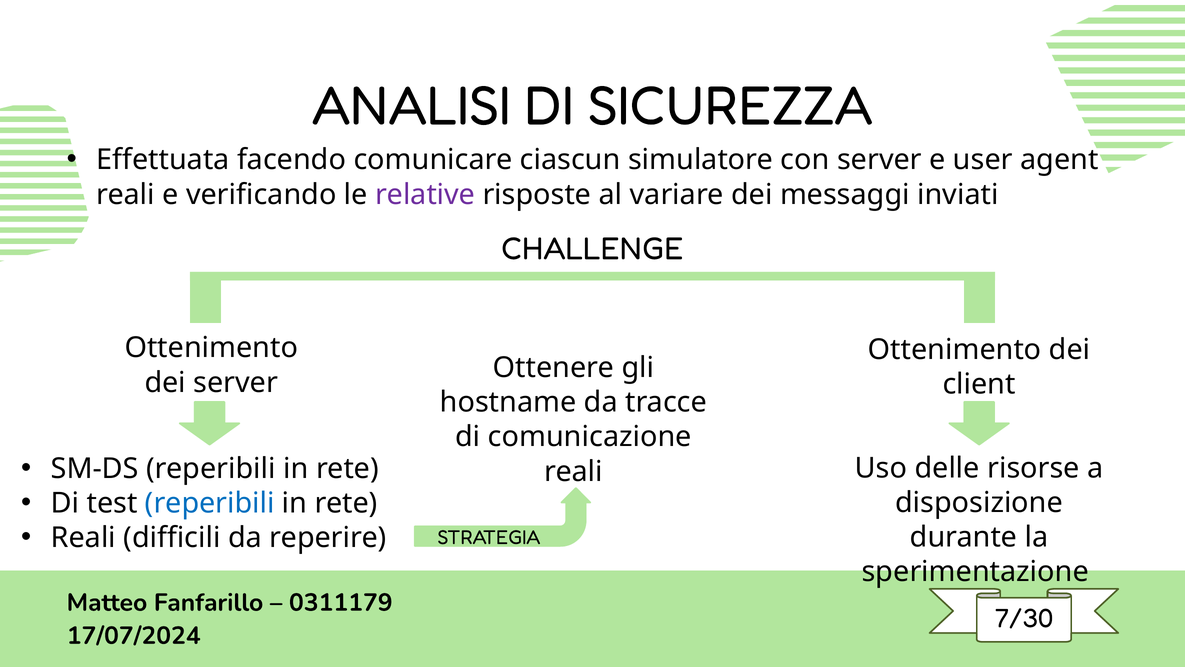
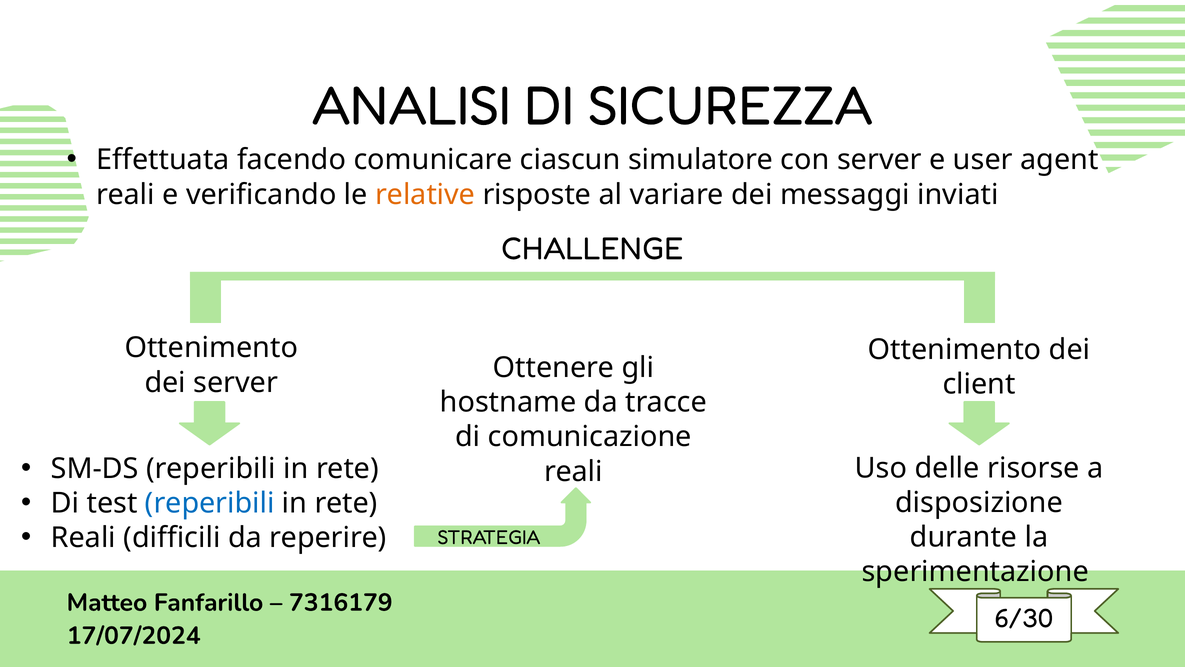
relative colour: purple -> orange
0311179: 0311179 -> 7316179
7/30: 7/30 -> 6/30
